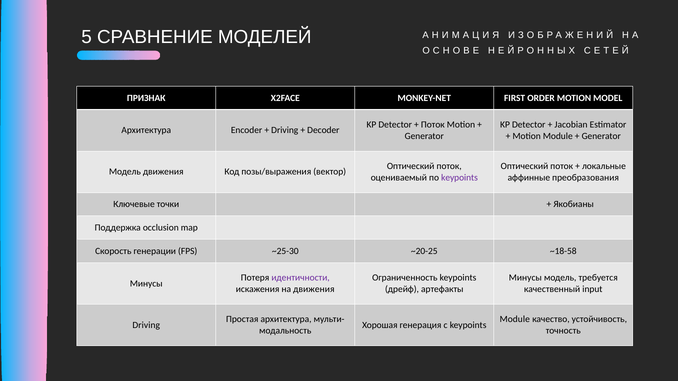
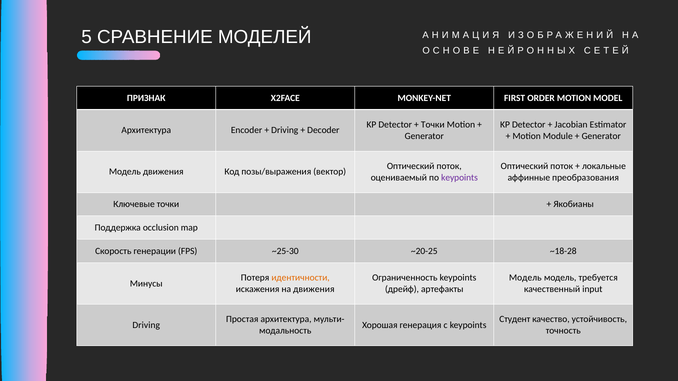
Поток at (433, 125): Поток -> Точки
~18-58: ~18-58 -> ~18-28
идентичности colour: purple -> orange
Минусы at (525, 278): Минусы -> Модель
Module at (515, 320): Module -> Студент
